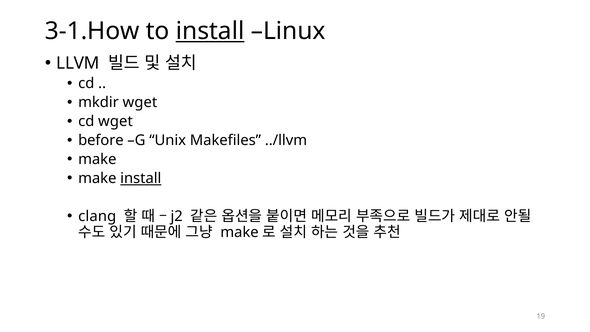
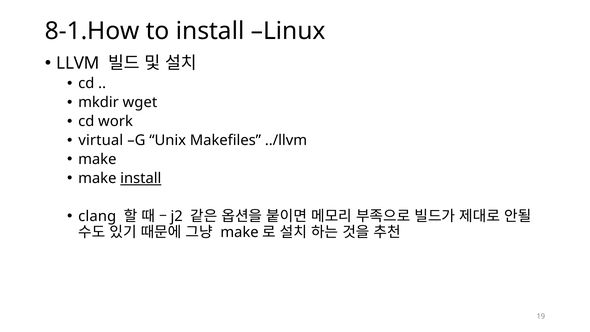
3-1.How: 3-1.How -> 8-1.How
install at (210, 31) underline: present -> none
cd wget: wget -> work
before: before -> virtual
